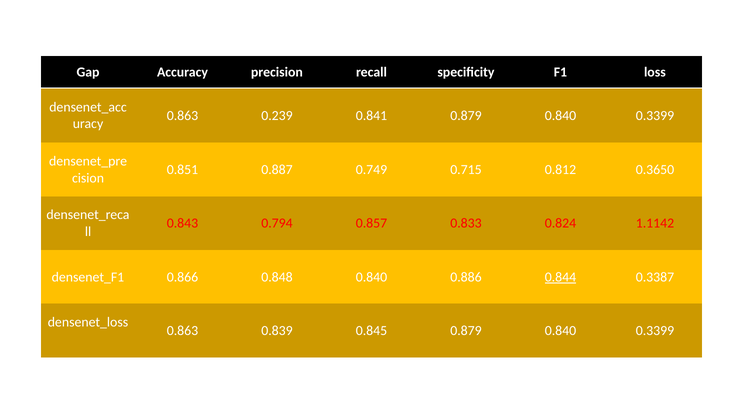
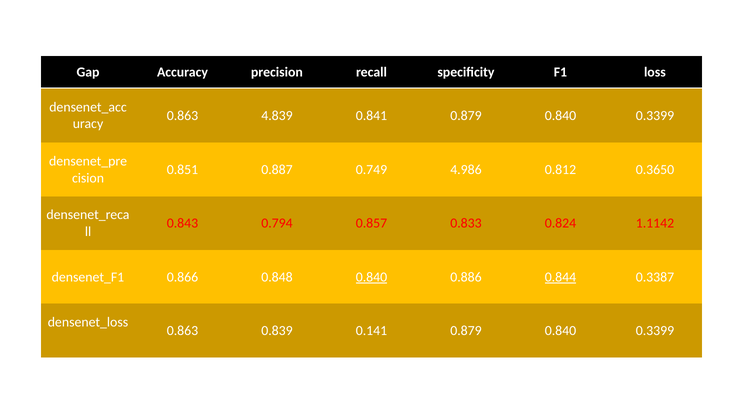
0.239: 0.239 -> 4.839
0.715: 0.715 -> 4.986
0.840 at (371, 277) underline: none -> present
0.845: 0.845 -> 0.141
